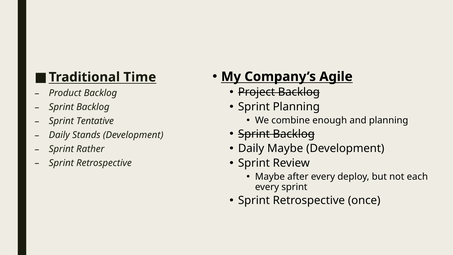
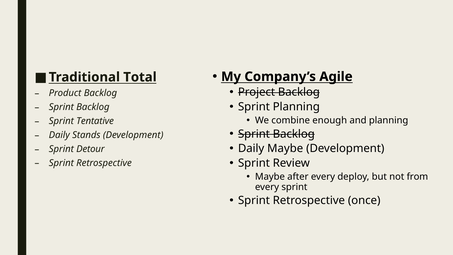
Time: Time -> Total
Rather: Rather -> Detour
each: each -> from
